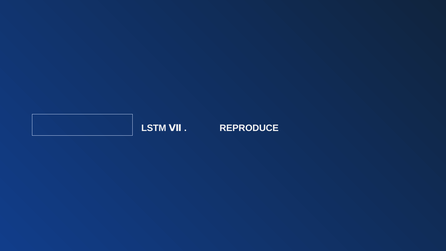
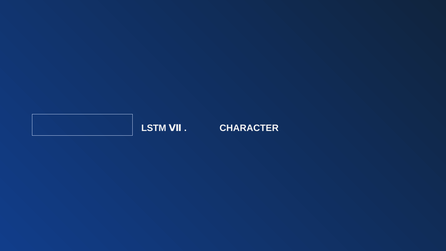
REPRODUCE: REPRODUCE -> CHARACTER
